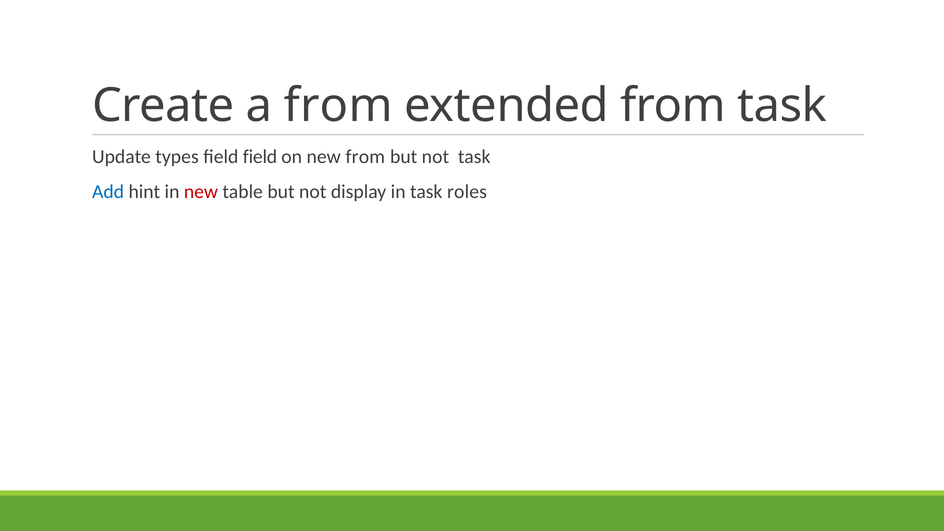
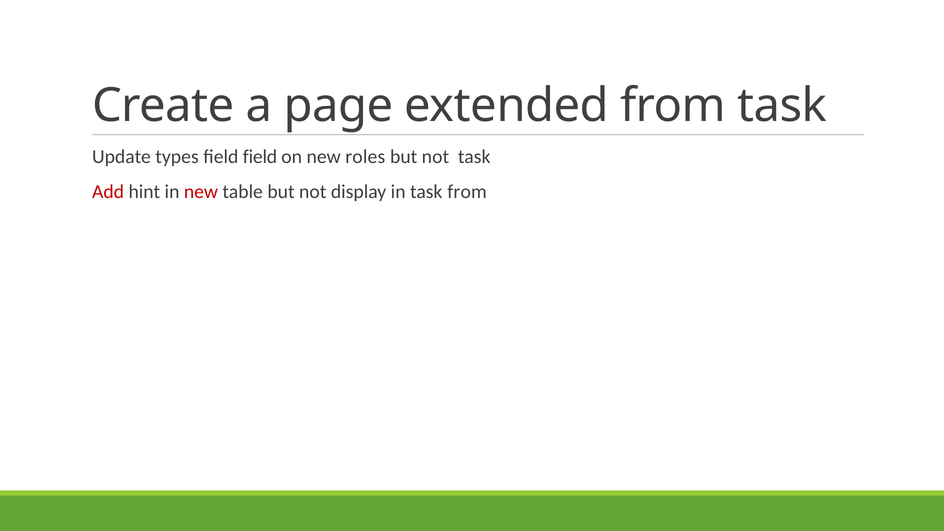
a from: from -> page
new from: from -> roles
Add colour: blue -> red
task roles: roles -> from
